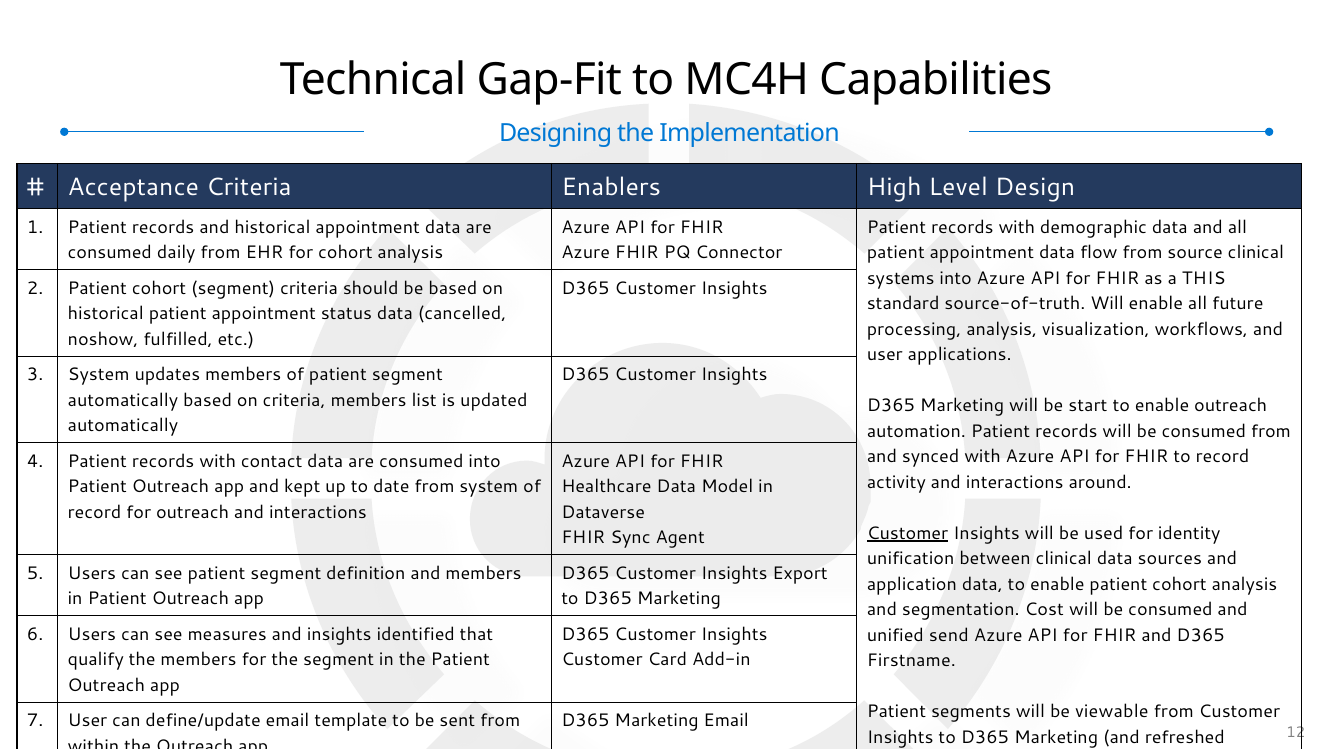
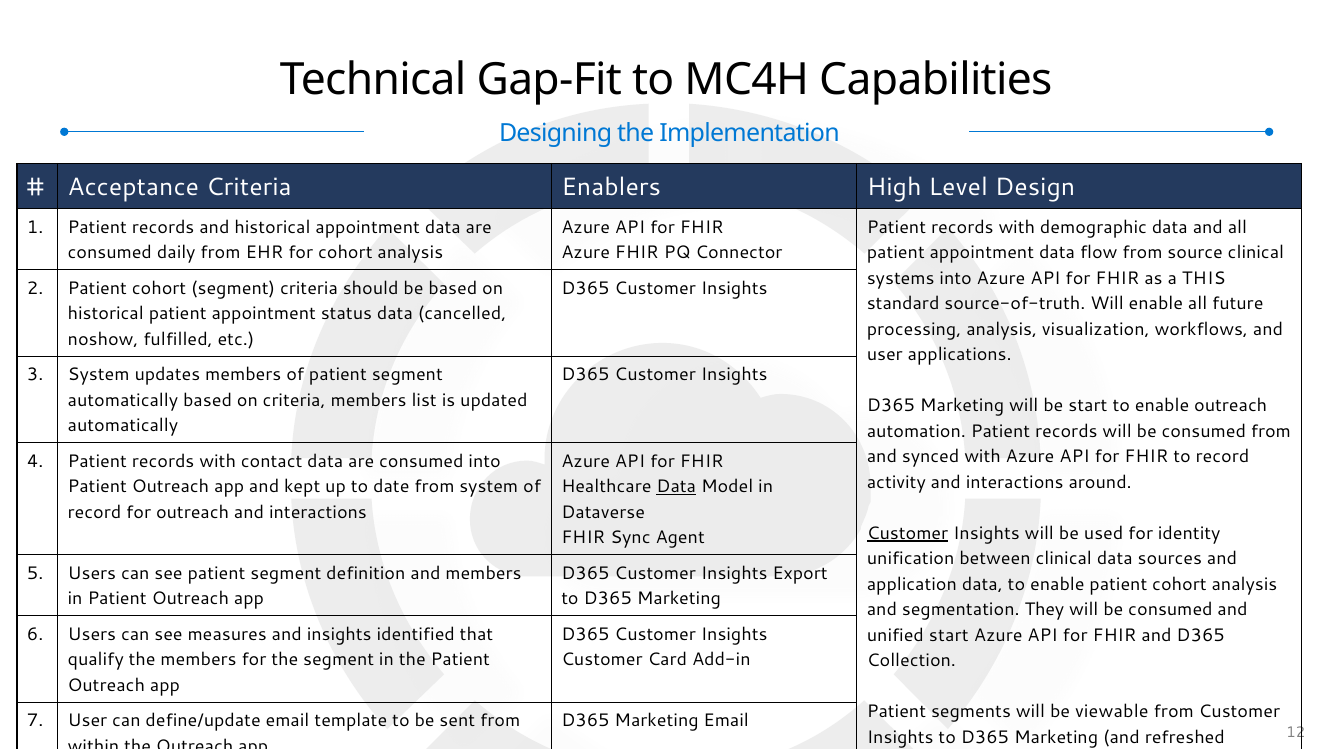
Data at (676, 487) underline: none -> present
Cost: Cost -> They
unified send: send -> start
Firstname: Firstname -> Collection
